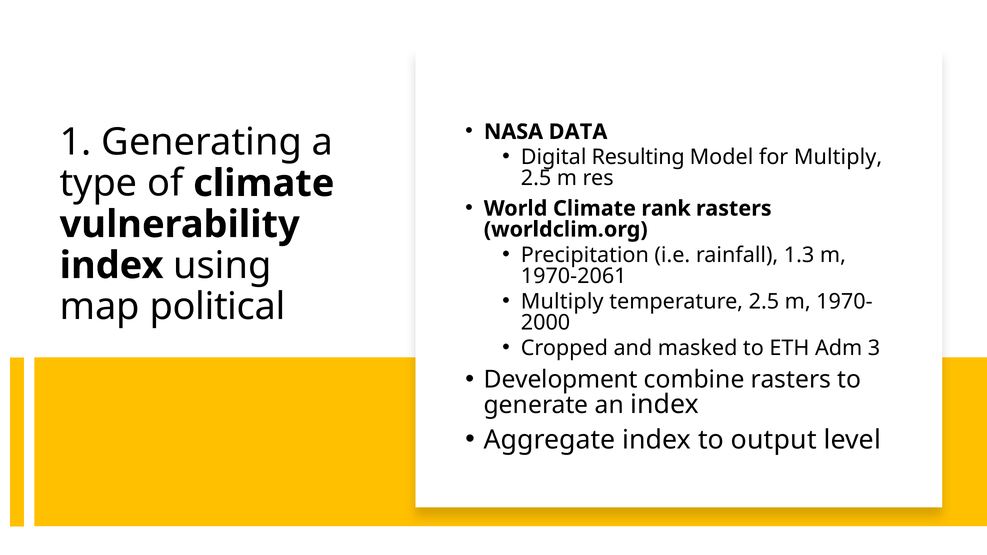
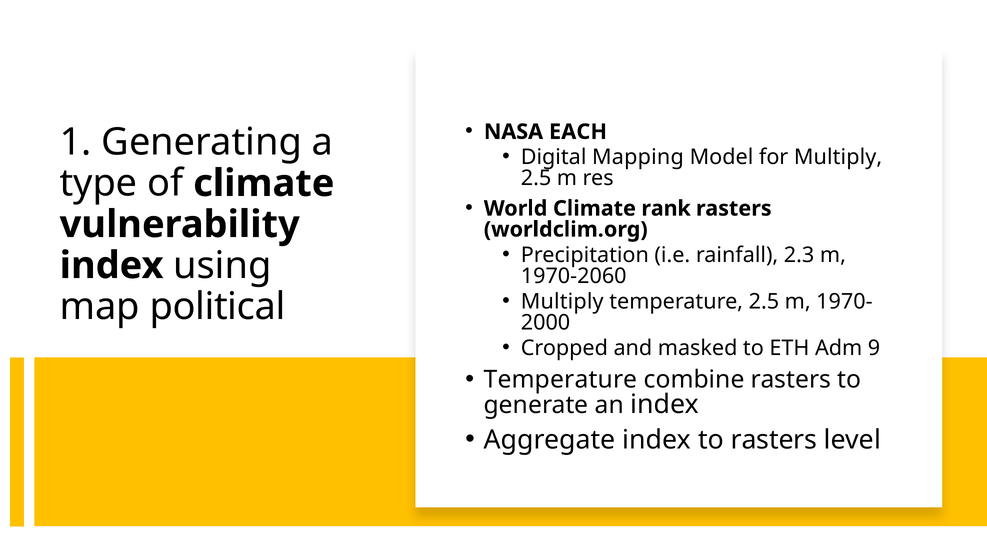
DATA: DATA -> EACH
Resulting: Resulting -> Mapping
1.3: 1.3 -> 2.3
1970-2061: 1970-2061 -> 1970-2060
3: 3 -> 9
Development at (561, 380): Development -> Temperature
to output: output -> rasters
